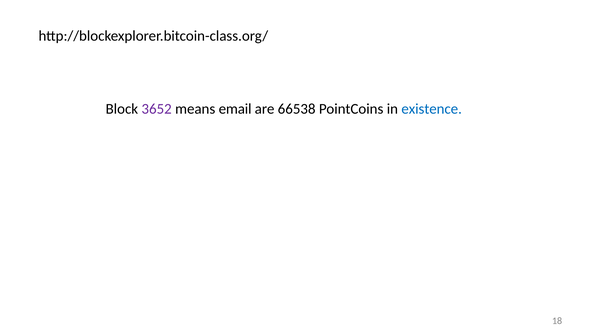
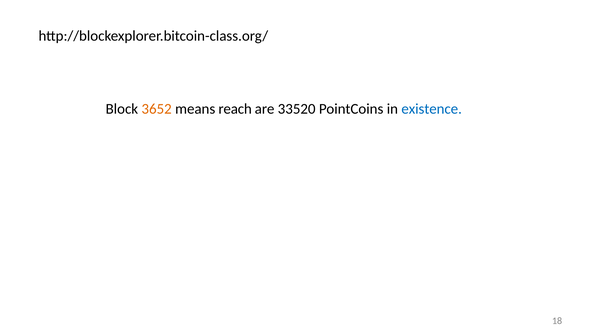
3652 colour: purple -> orange
email: email -> reach
66538: 66538 -> 33520
